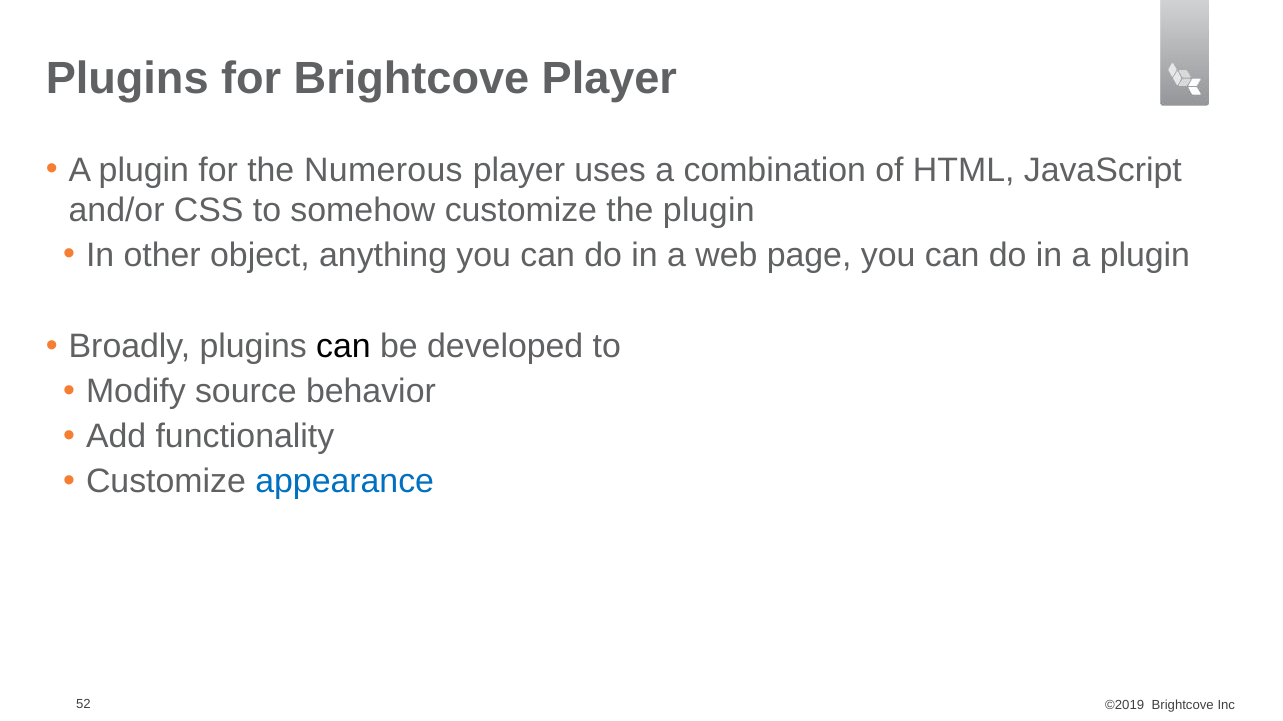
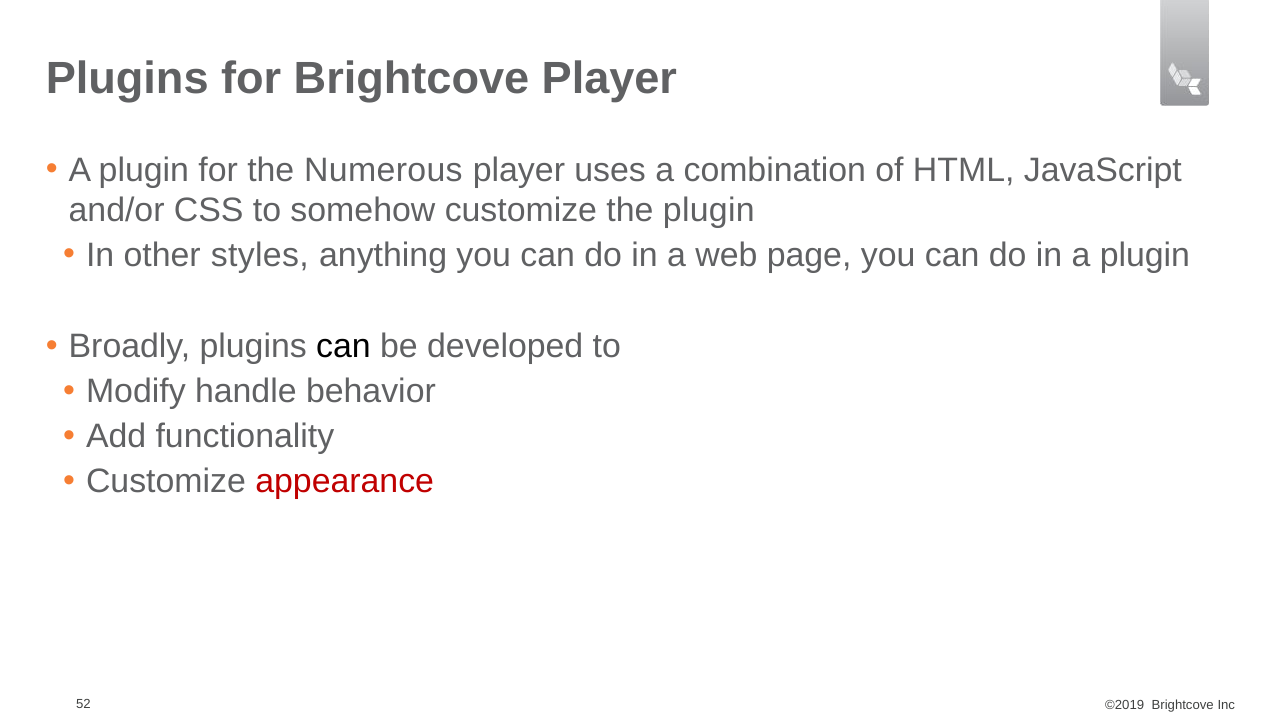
object: object -> styles
source: source -> handle
appearance colour: blue -> red
